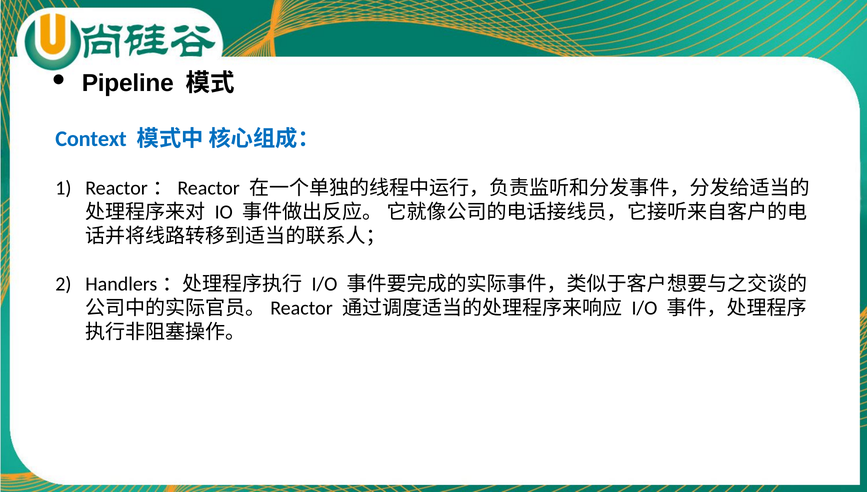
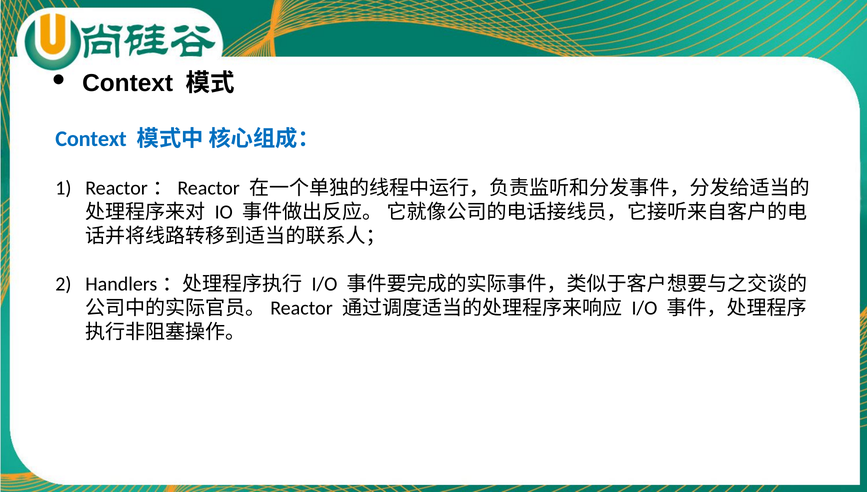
Pipeline at (128, 83): Pipeline -> Context
